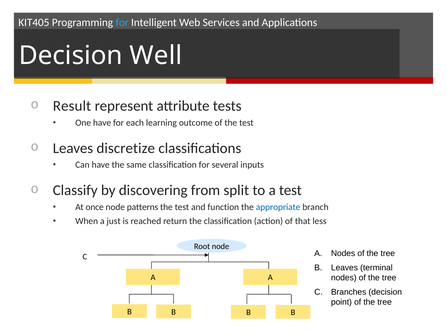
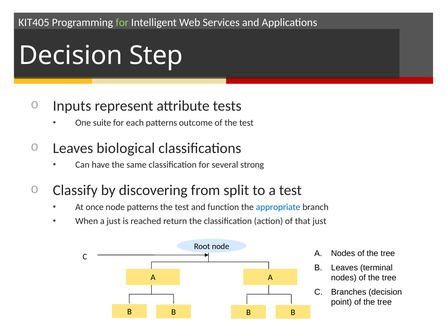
for at (122, 22) colour: light blue -> light green
Well: Well -> Step
Result: Result -> Inputs
One have: have -> suite
each learning: learning -> patterns
discretize: discretize -> biological
inputs: inputs -> strong
that less: less -> just
